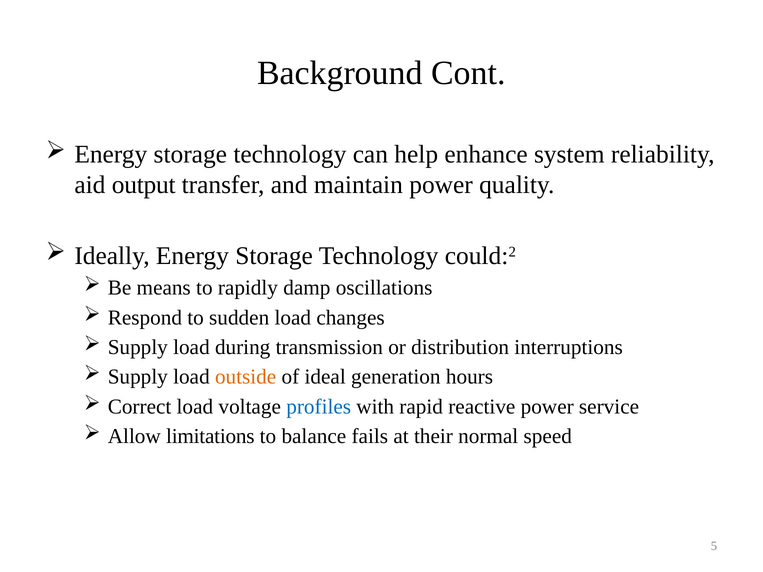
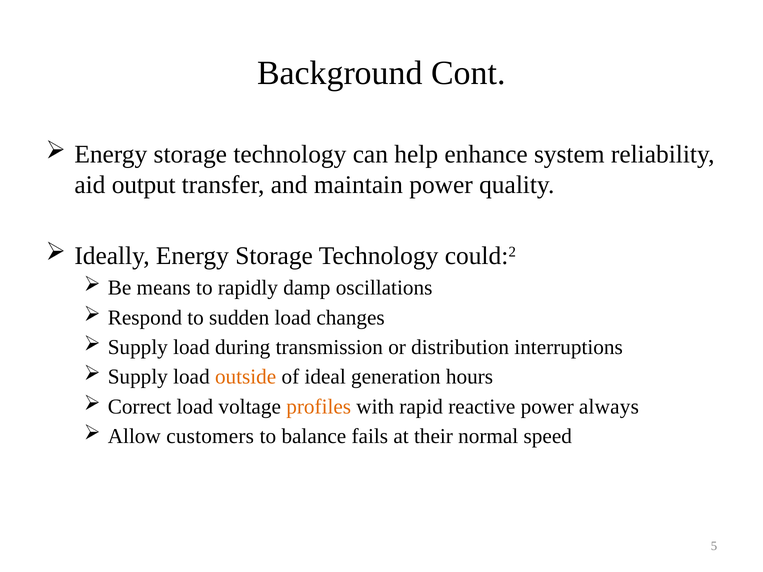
profiles colour: blue -> orange
service: service -> always
limitations: limitations -> customers
